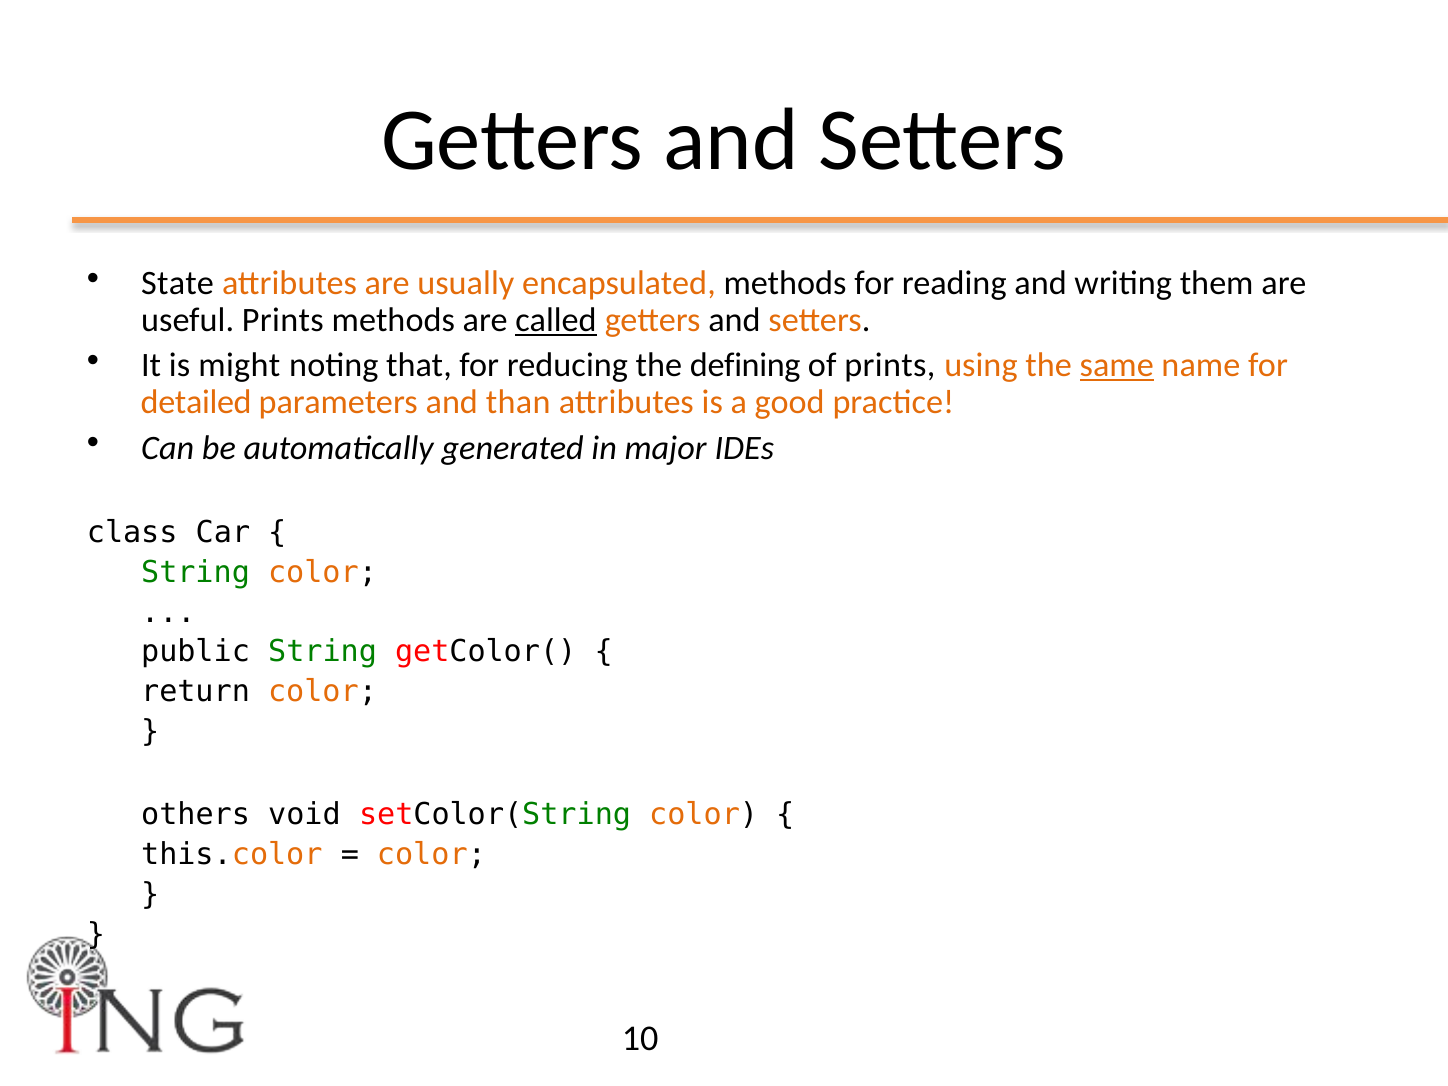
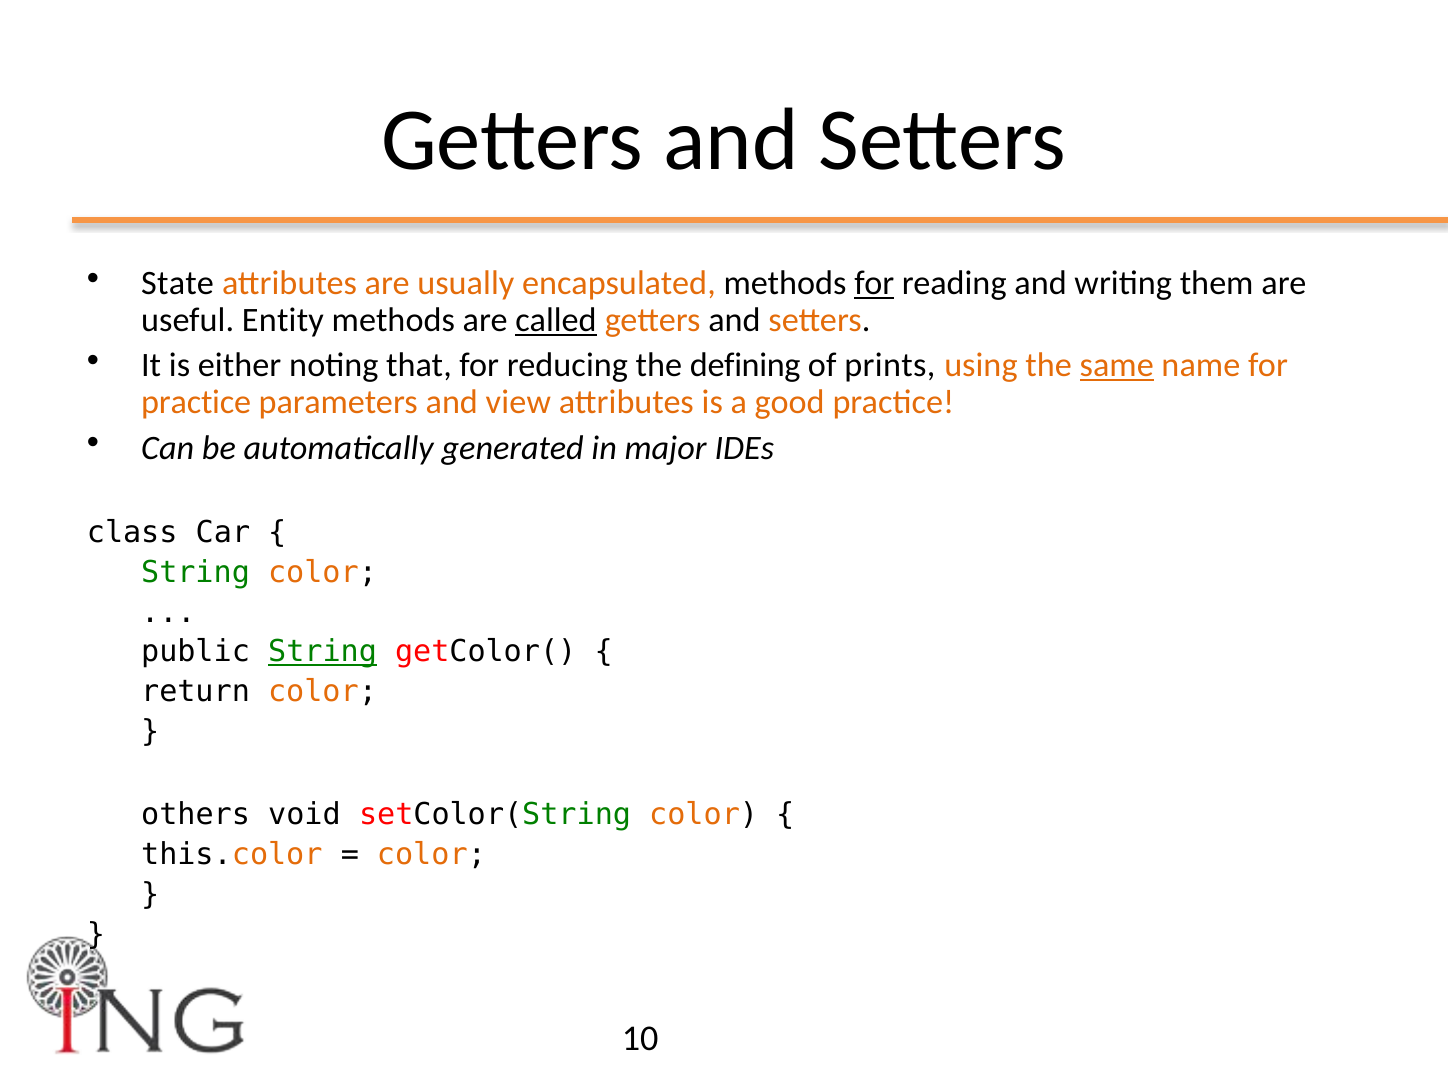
for at (874, 284) underline: none -> present
useful Prints: Prints -> Entity
might: might -> either
detailed at (196, 403): detailed -> practice
than: than -> view
String at (323, 652) underline: none -> present
